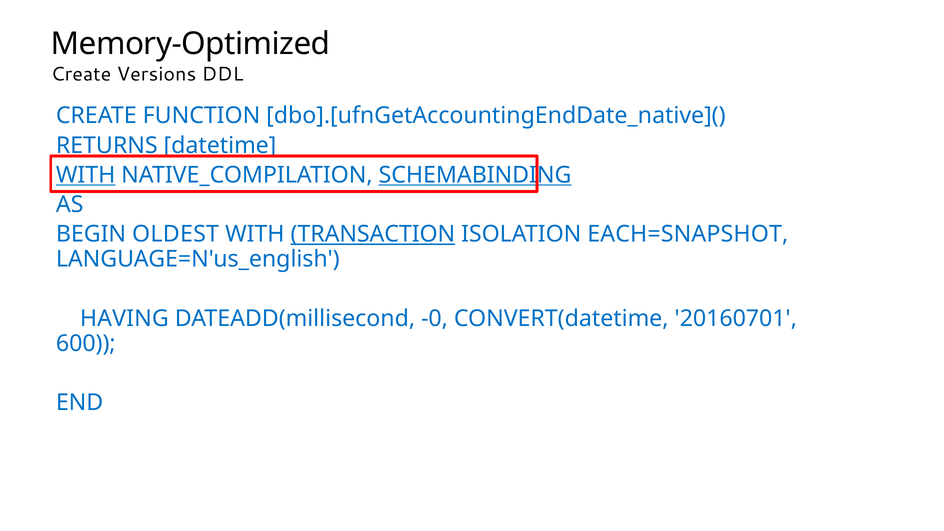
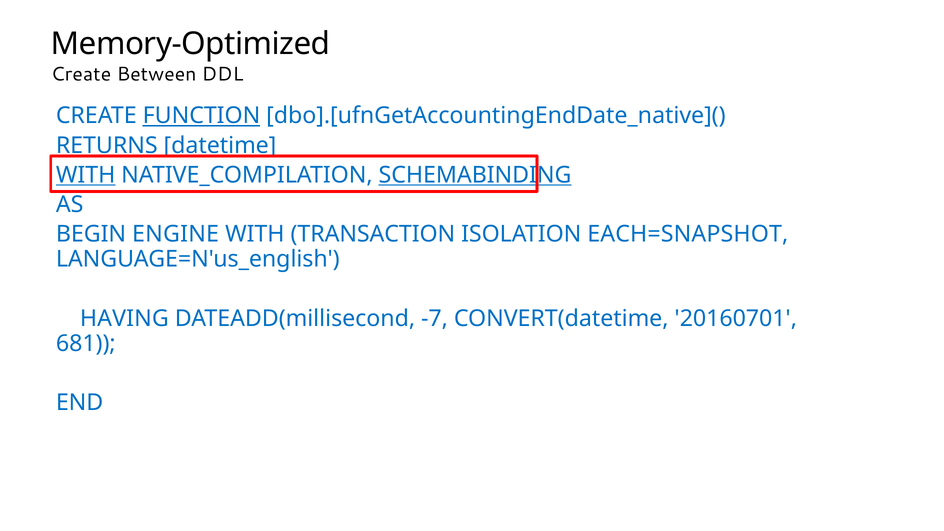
Versions: Versions -> Between
FUNCTION underline: none -> present
OLDEST: OLDEST -> ENGINE
TRANSACTION underline: present -> none
-0: -0 -> -7
600: 600 -> 681
